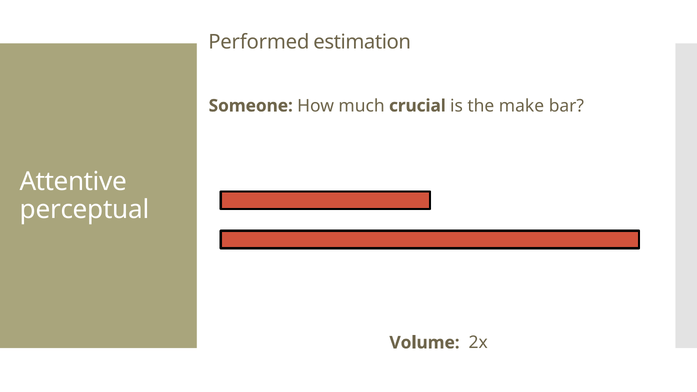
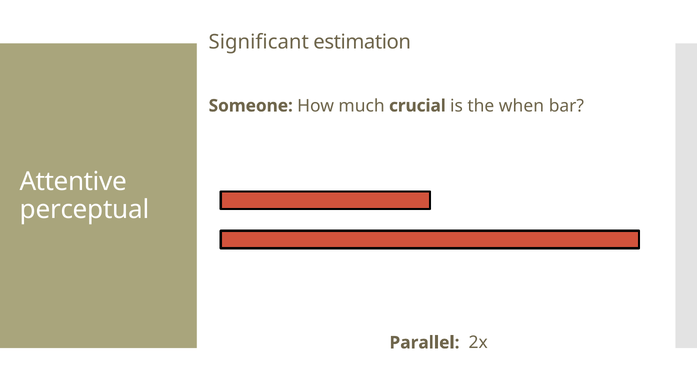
Performed: Performed -> Significant
make: make -> when
Volume: Volume -> Parallel
